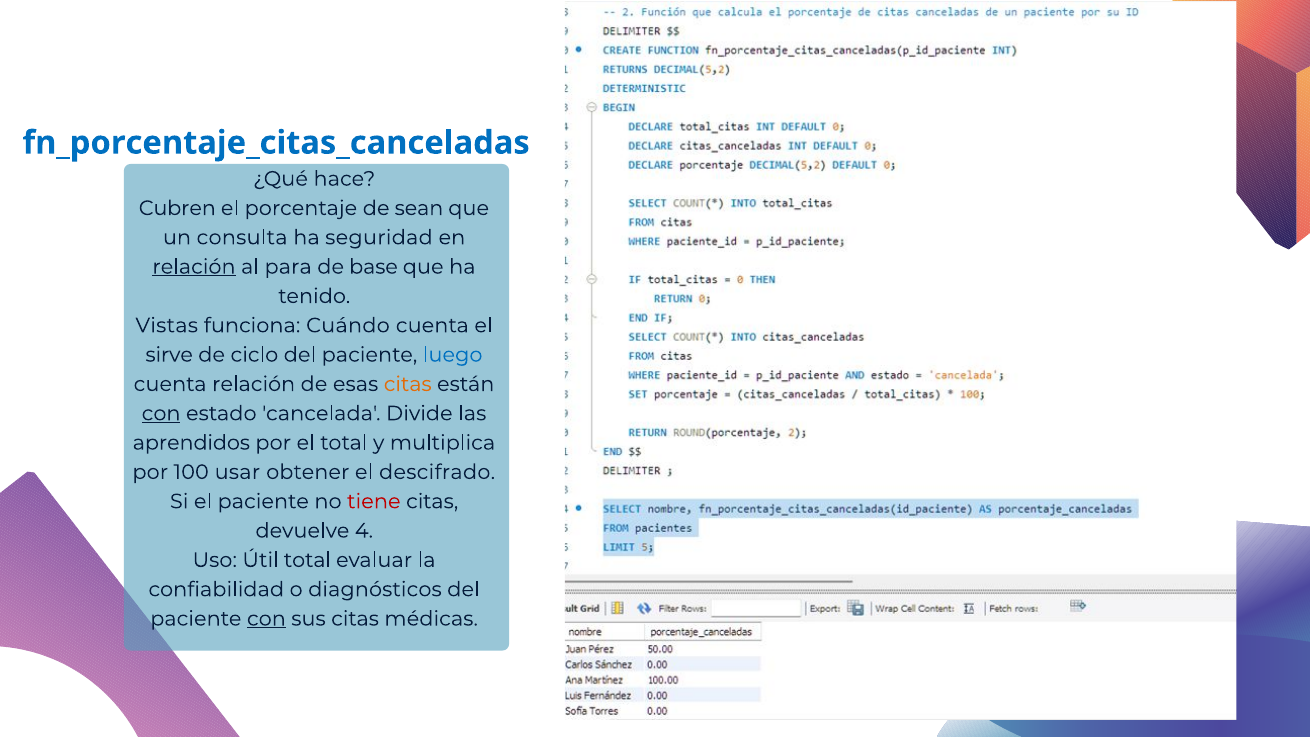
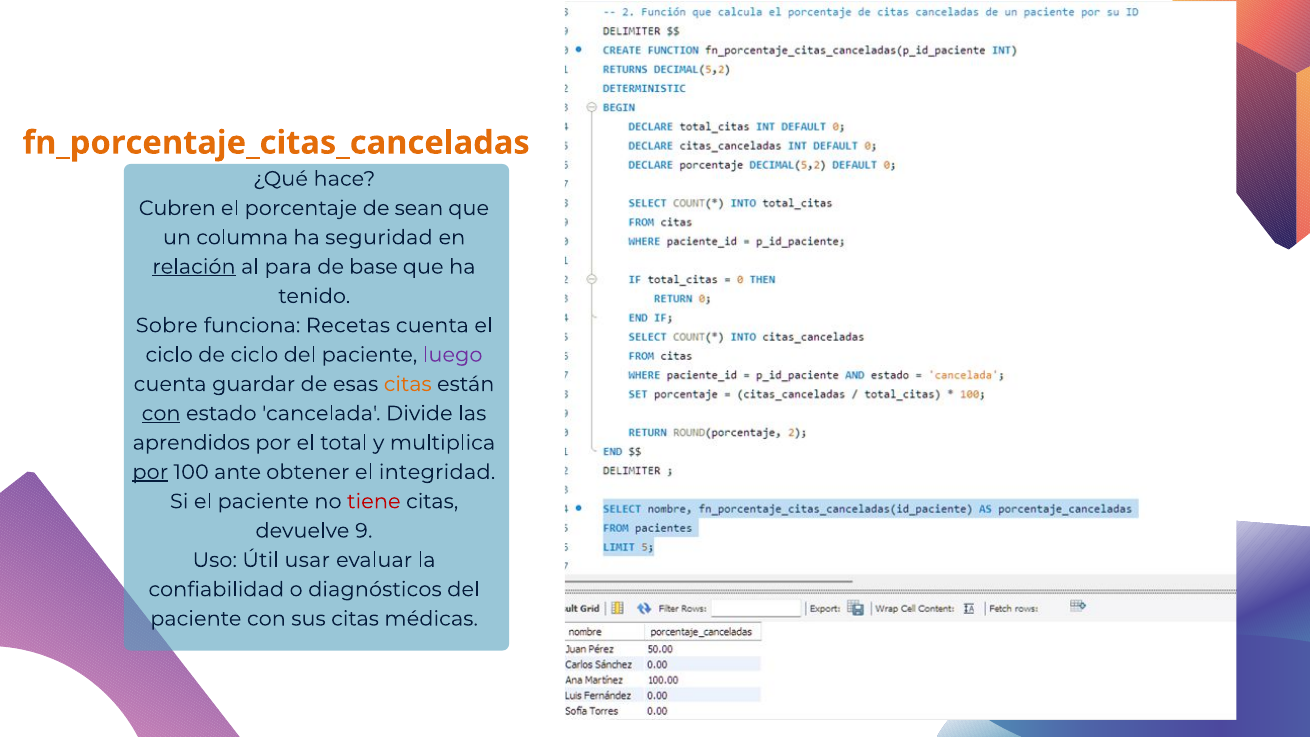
fn_porcentaje_citas_canceladas colour: blue -> orange
consulta: consulta -> columna
Vistas: Vistas -> Sobre
Cuándo: Cuándo -> Recetas
sirve at (169, 355): sirve -> ciclo
luego colour: blue -> purple
cuenta relación: relación -> guardar
por at (150, 472) underline: none -> present
usar: usar -> ante
descifrado: descifrado -> integridad
4: 4 -> 9
Útil total: total -> usar
con at (266, 619) underline: present -> none
